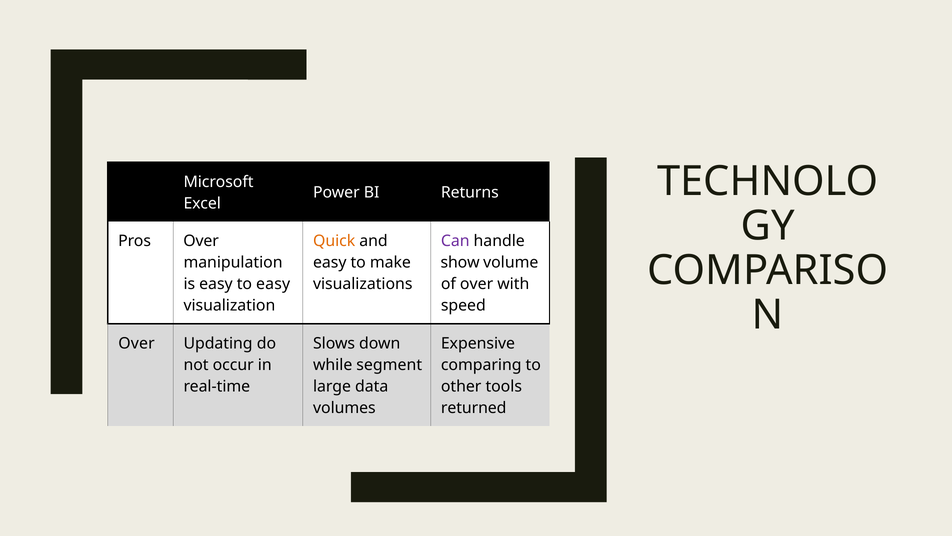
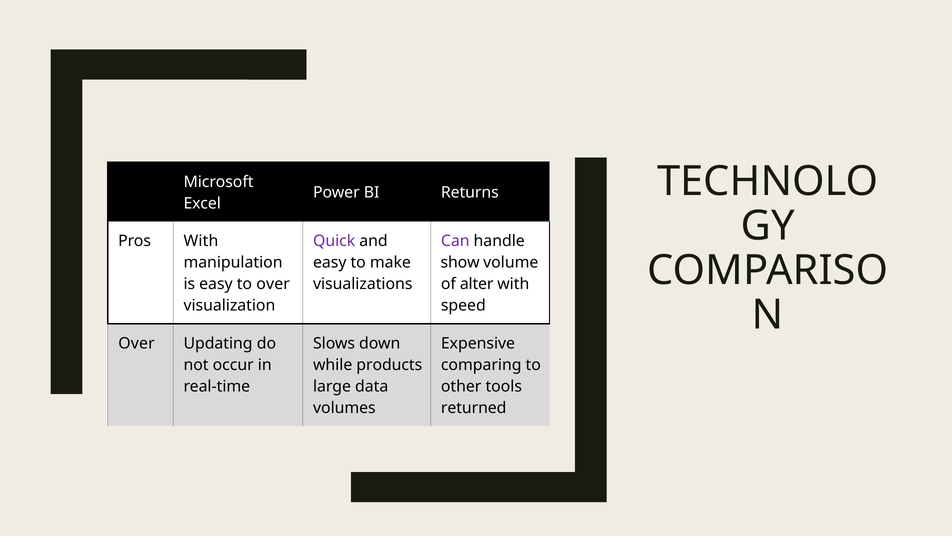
Pros Over: Over -> With
Quick colour: orange -> purple
to easy: easy -> over
of over: over -> alter
segment: segment -> products
